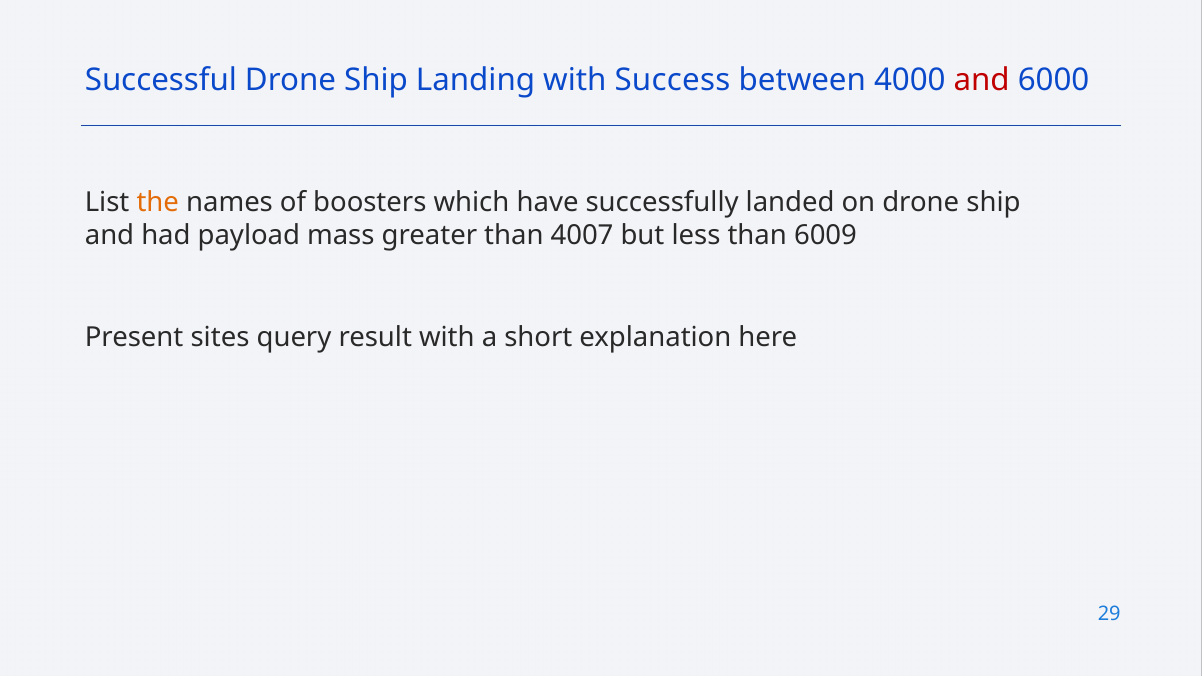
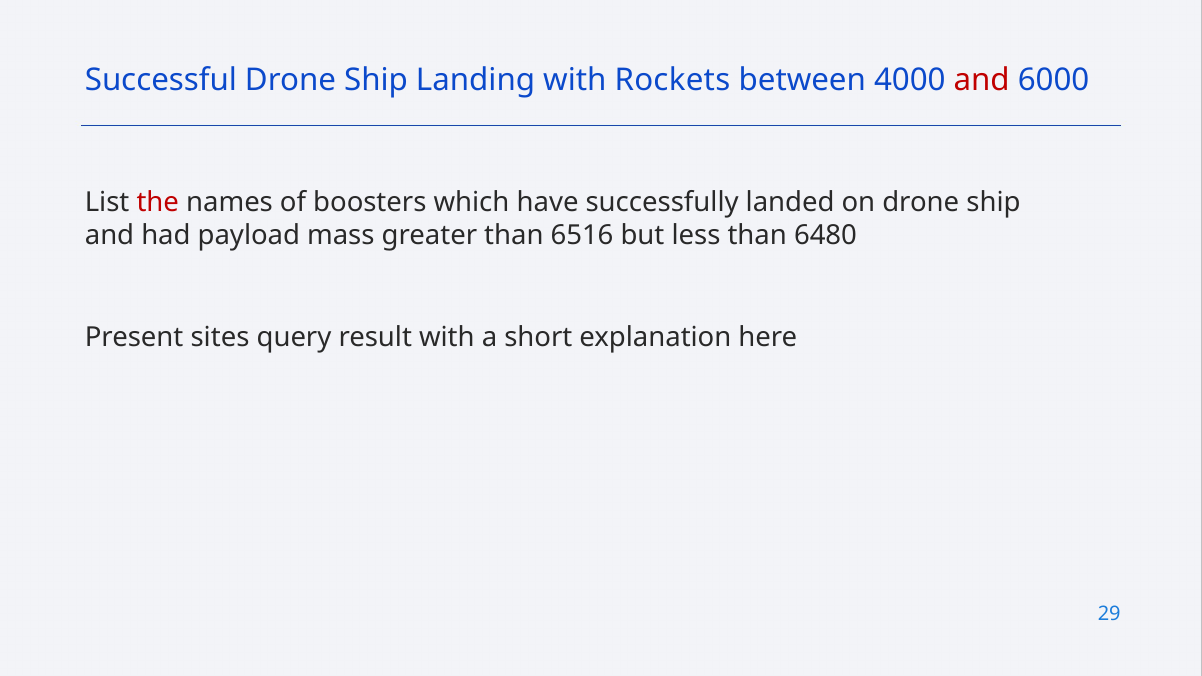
Success: Success -> Rockets
the colour: orange -> red
4007: 4007 -> 6516
6009: 6009 -> 6480
